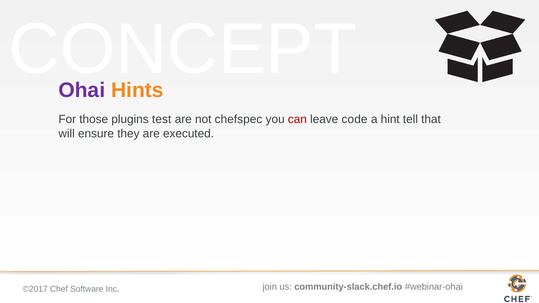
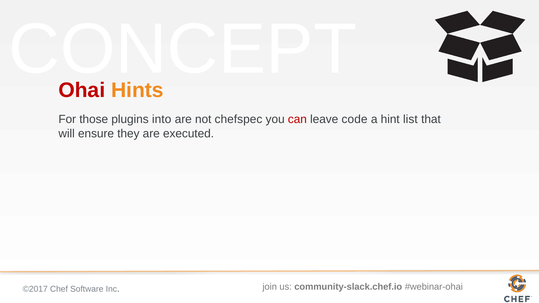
Ohai colour: purple -> red
test: test -> into
tell: tell -> list
